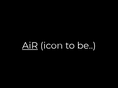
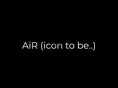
AiR underline: present -> none
